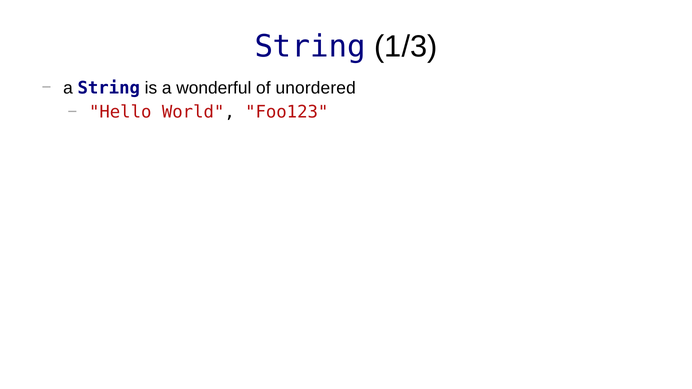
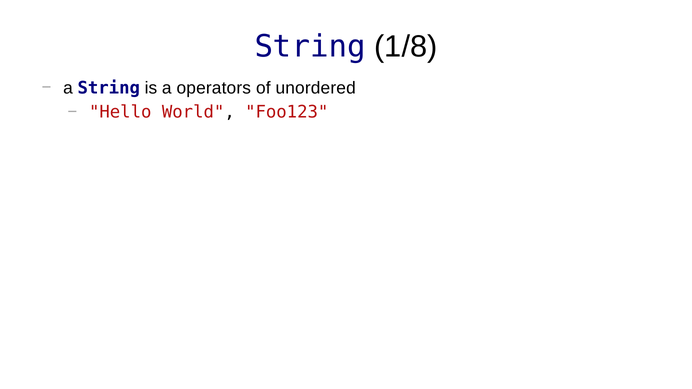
1/3: 1/3 -> 1/8
wonderful: wonderful -> operators
